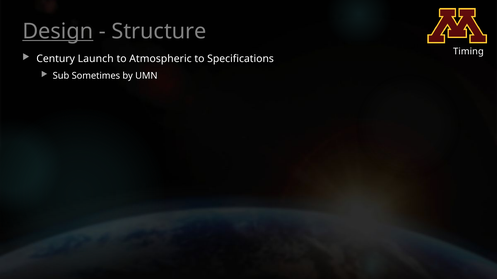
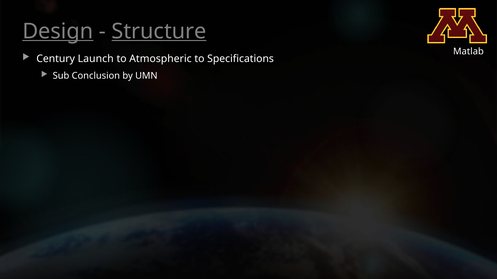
Structure underline: none -> present
Timing: Timing -> Matlab
Sometimes: Sometimes -> Conclusion
